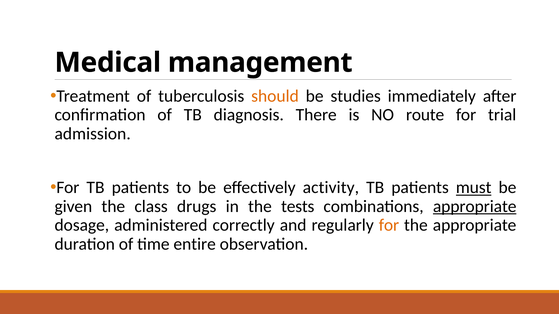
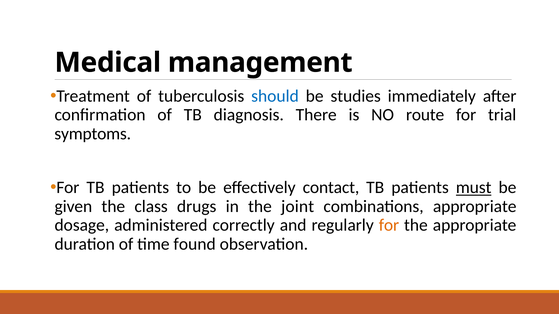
should colour: orange -> blue
admission: admission -> symptoms
activity: activity -> contact
tests: tests -> joint
appropriate at (475, 207) underline: present -> none
entire: entire -> found
